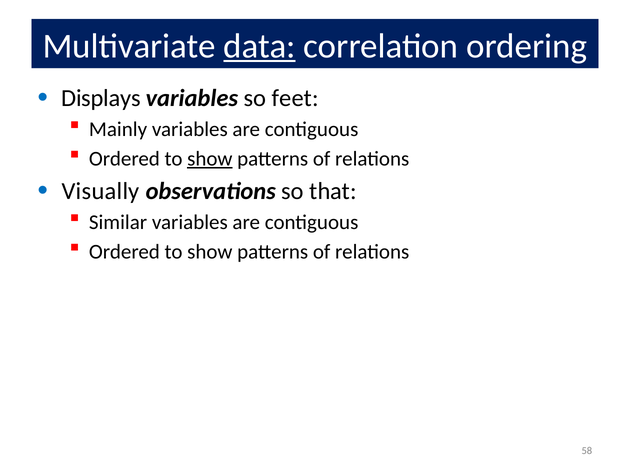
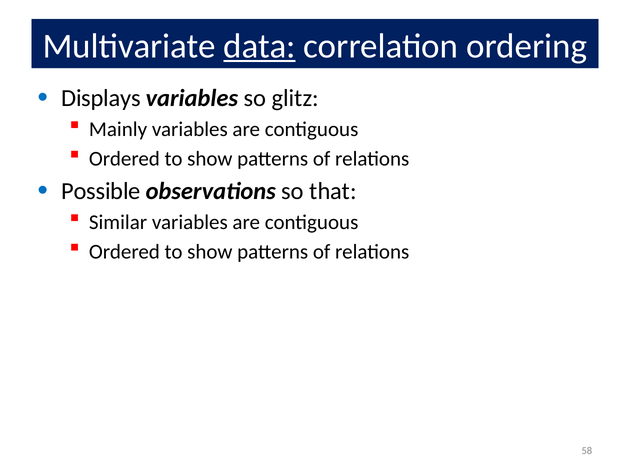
feet: feet -> glitz
show at (210, 159) underline: present -> none
Visually: Visually -> Possible
